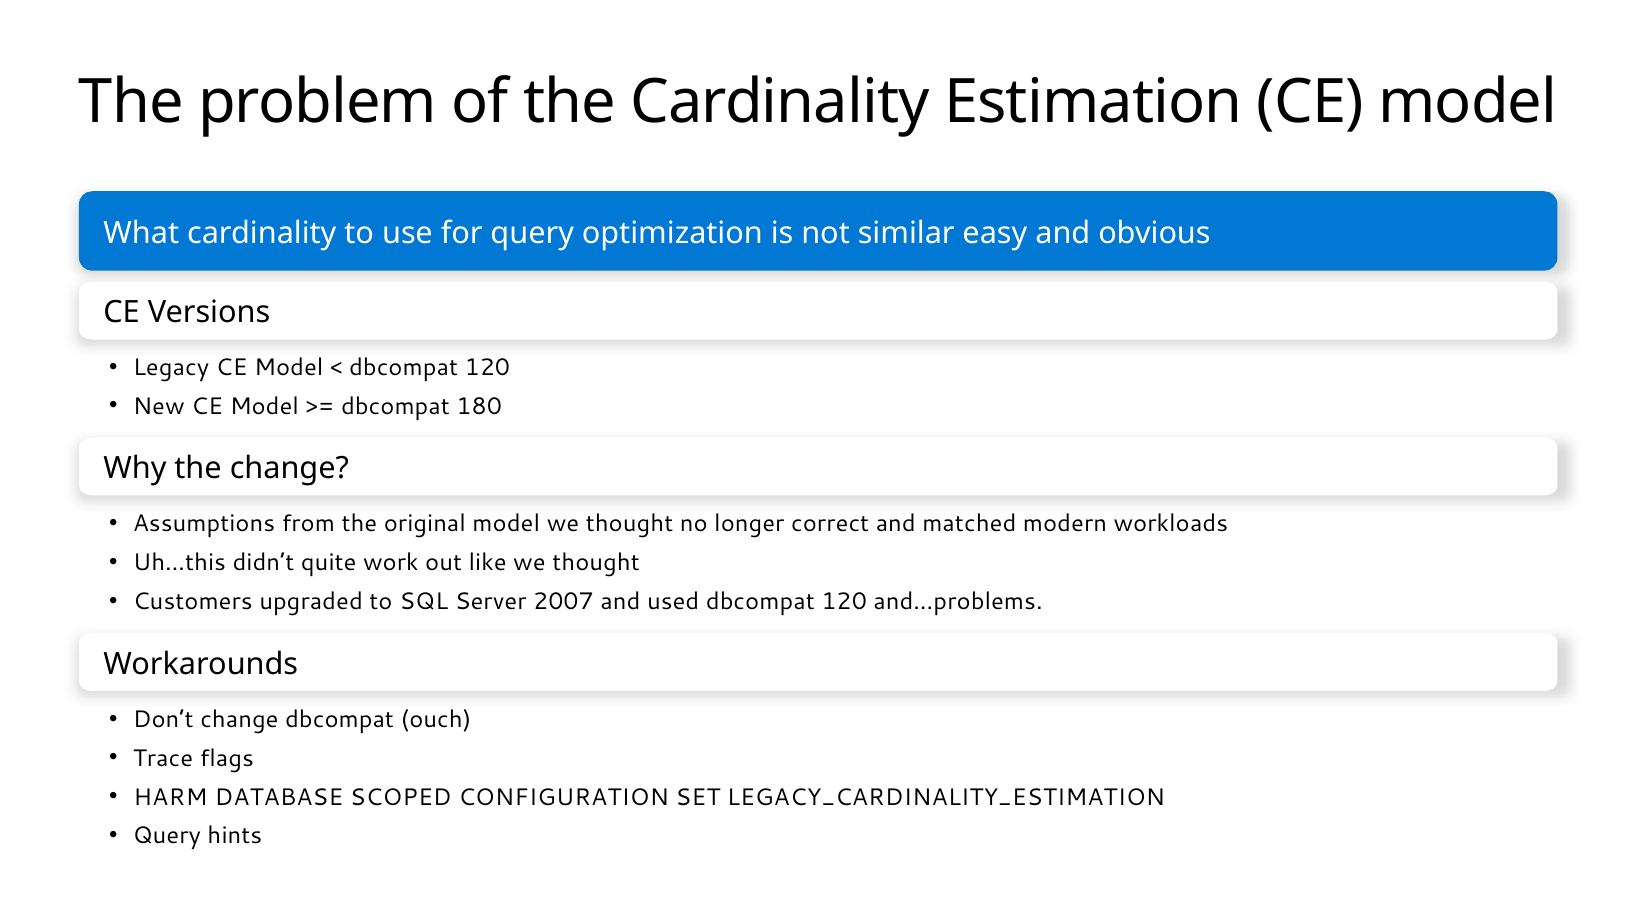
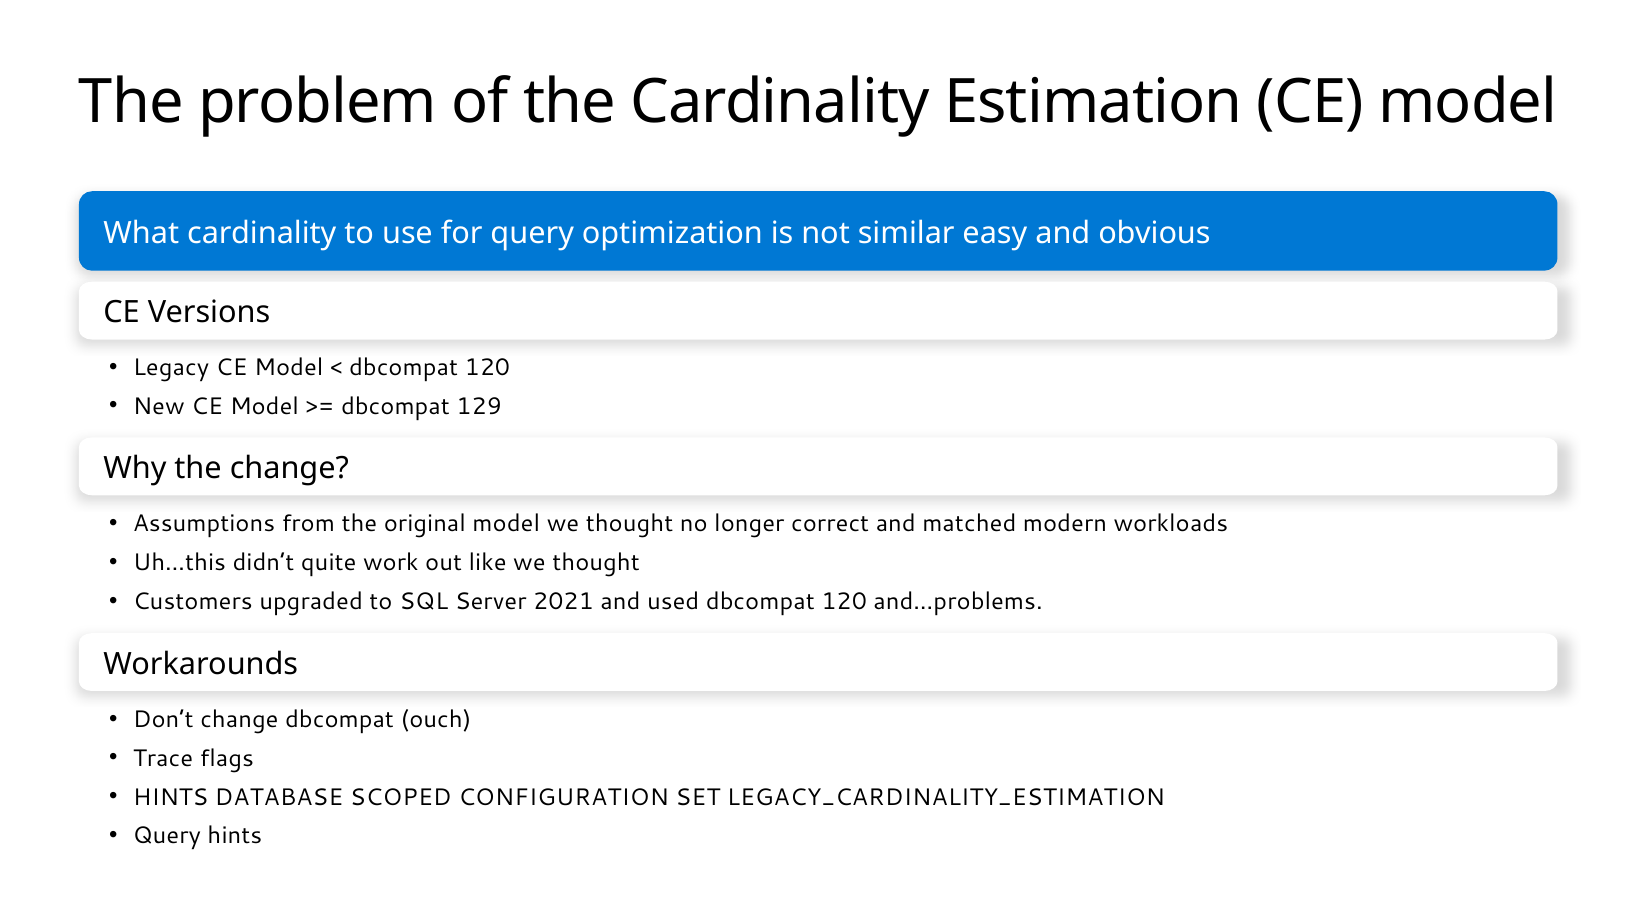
180: 180 -> 129
2007: 2007 -> 2021
HARM at (170, 797): HARM -> HINTS
